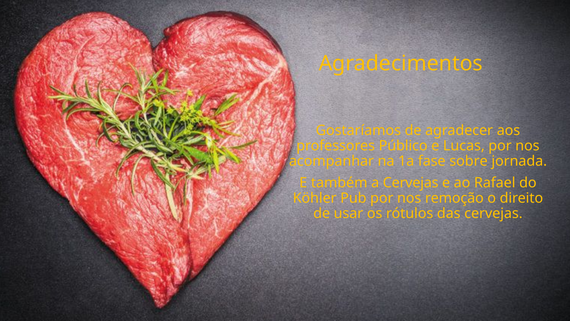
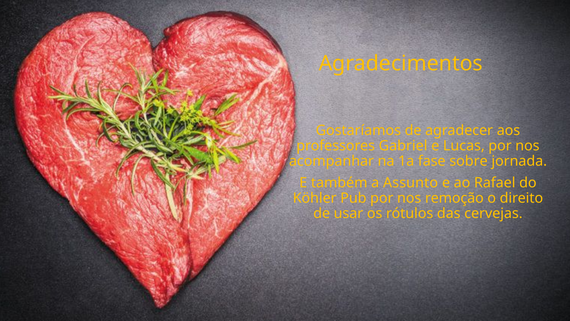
Público: Público -> Gabriel
a Cervejas: Cervejas -> Assunto
